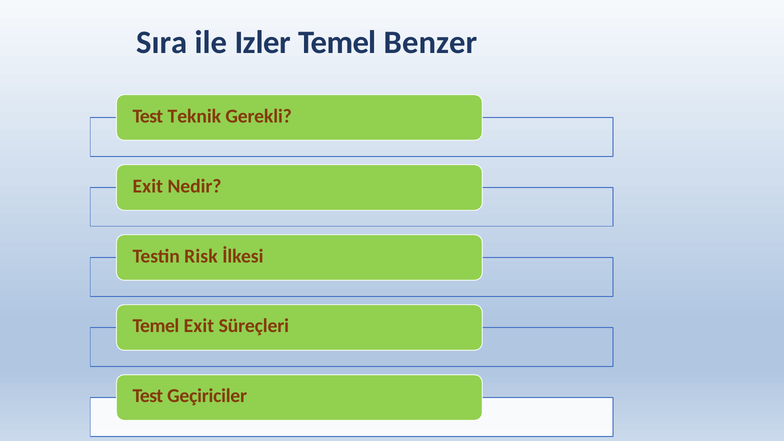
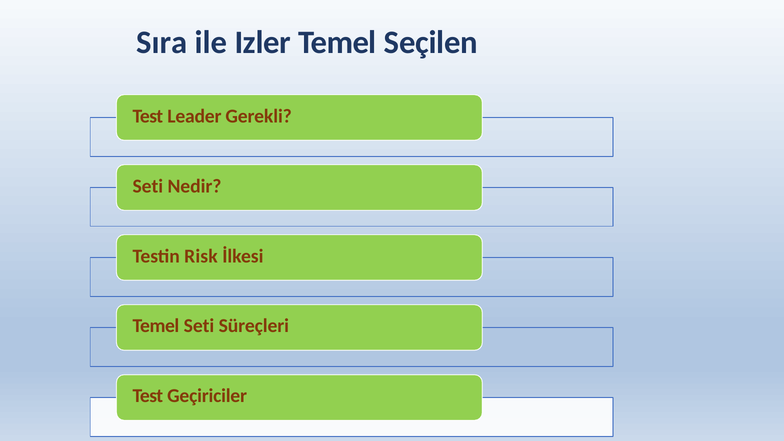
Benzer: Benzer -> Seçilen
Teknik: Teknik -> Leader
Exit at (148, 186): Exit -> Seti
Temel Exit: Exit -> Seti
